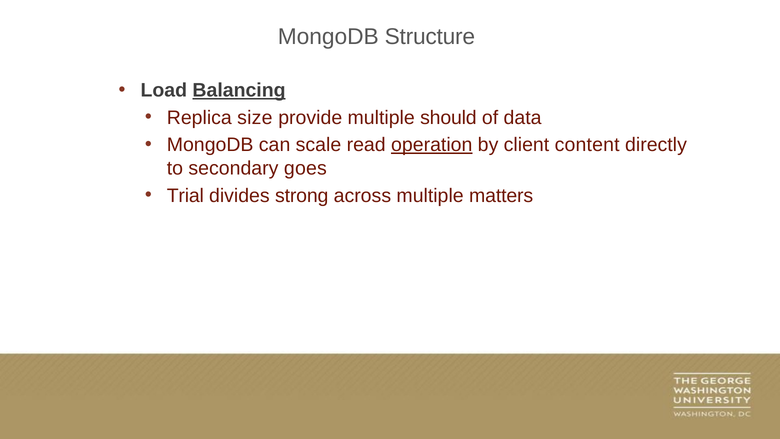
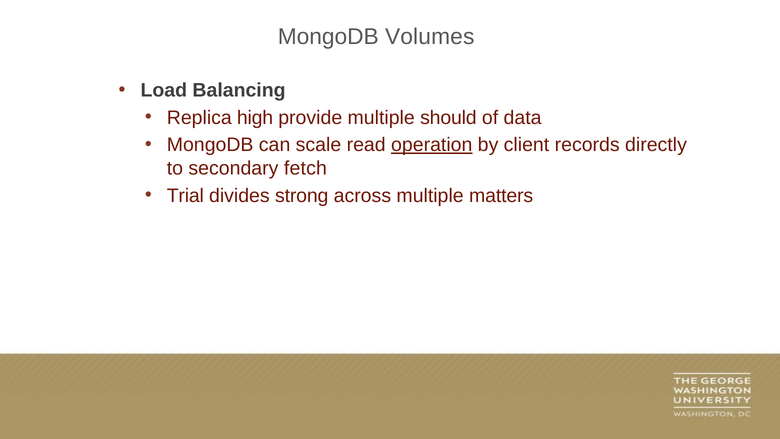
Structure: Structure -> Volumes
Balancing underline: present -> none
size: size -> high
content: content -> records
goes: goes -> fetch
